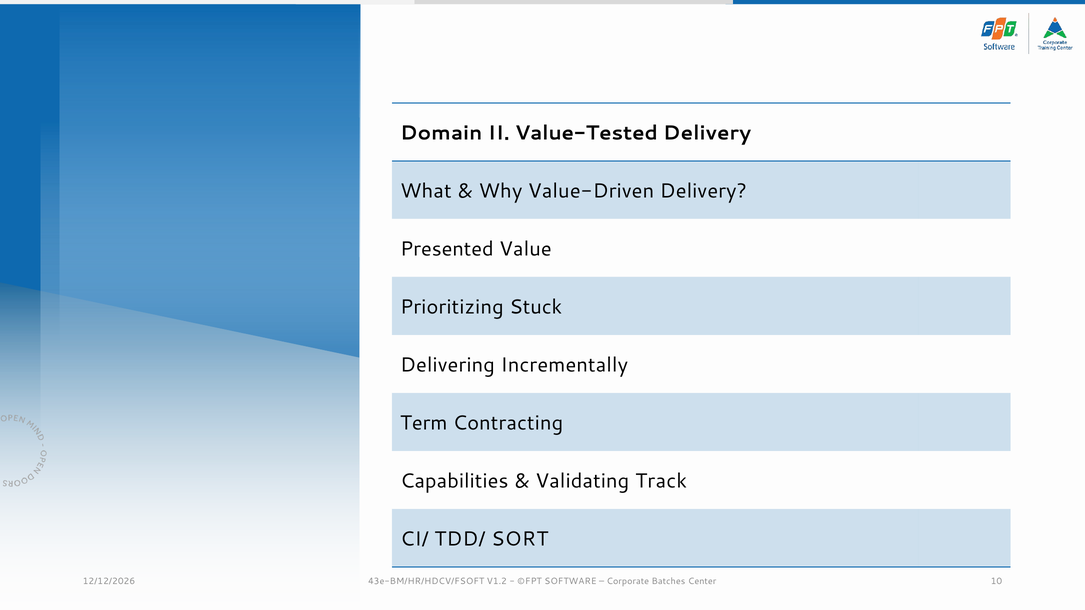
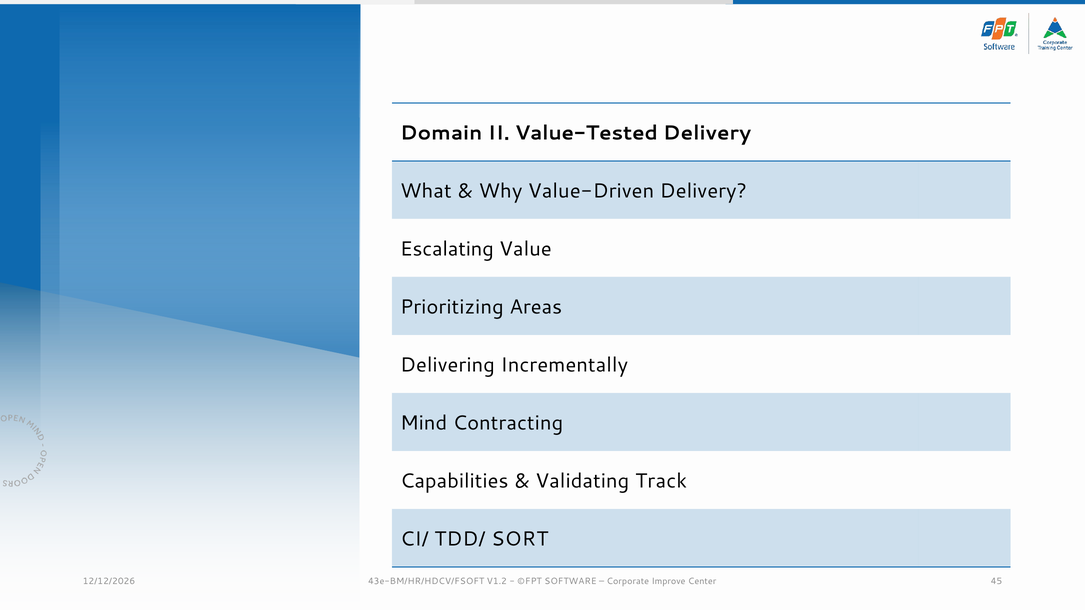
Presented: Presented -> Escalating
Stuck: Stuck -> Areas
Term: Term -> Mind
Batches: Batches -> Improve
10: 10 -> 45
